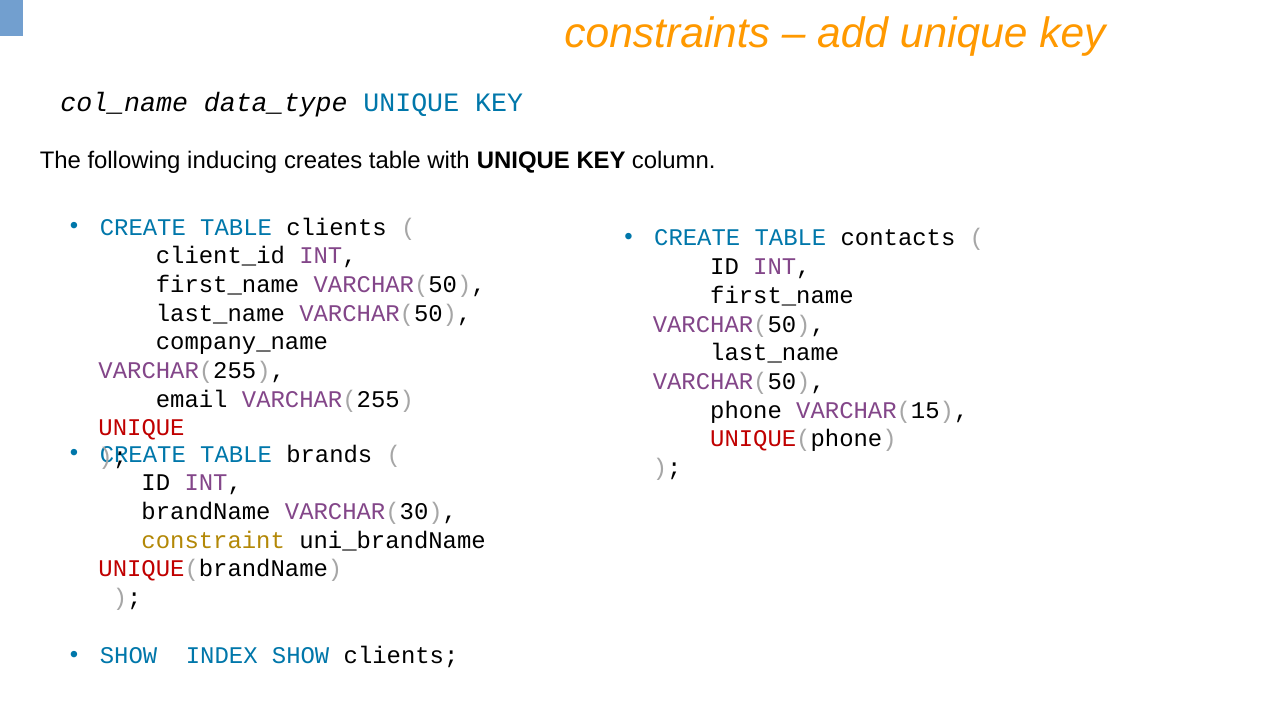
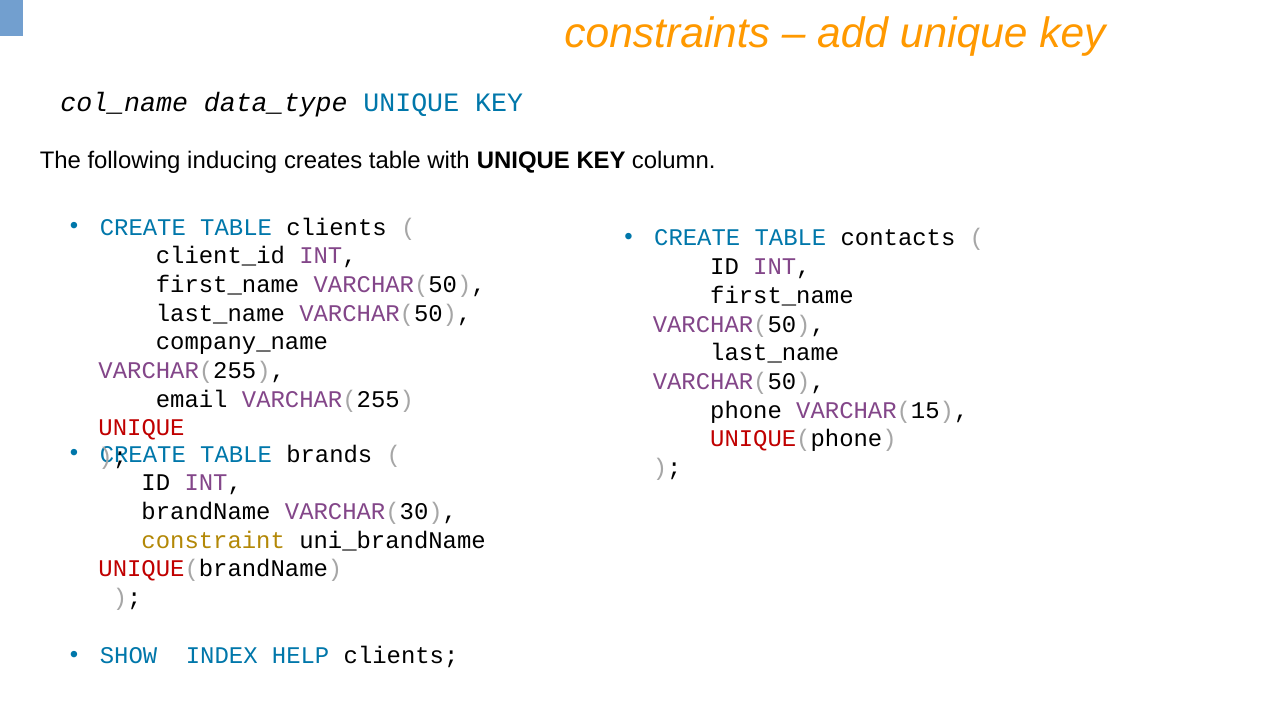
INDEX SHOW: SHOW -> HELP
